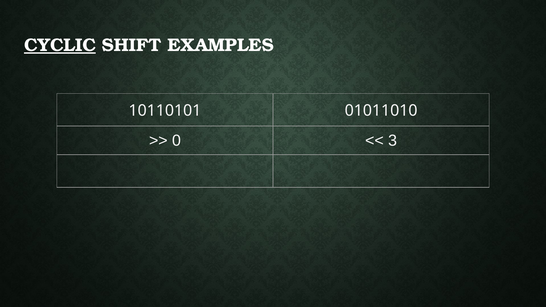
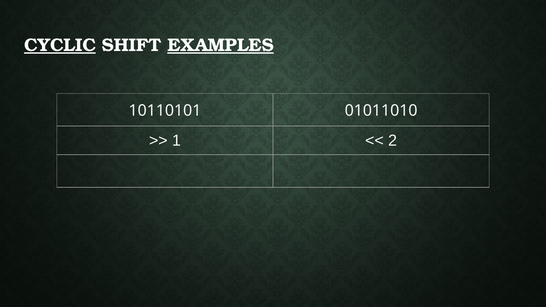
EXAMPLES underline: none -> present
0: 0 -> 1
3: 3 -> 2
